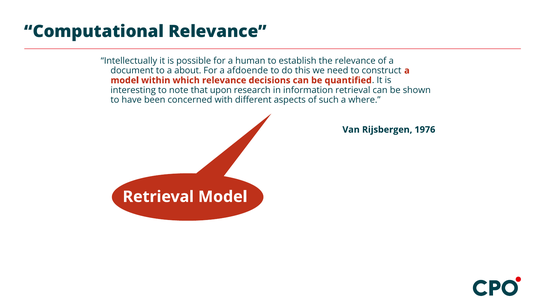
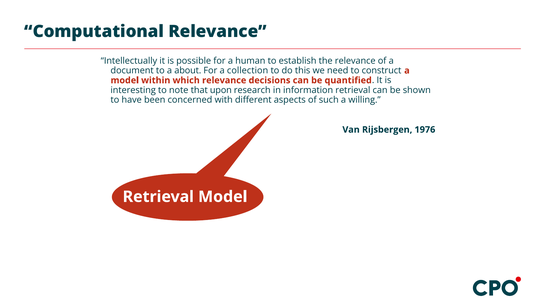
afdoende: afdoende -> collection
where: where -> willing
